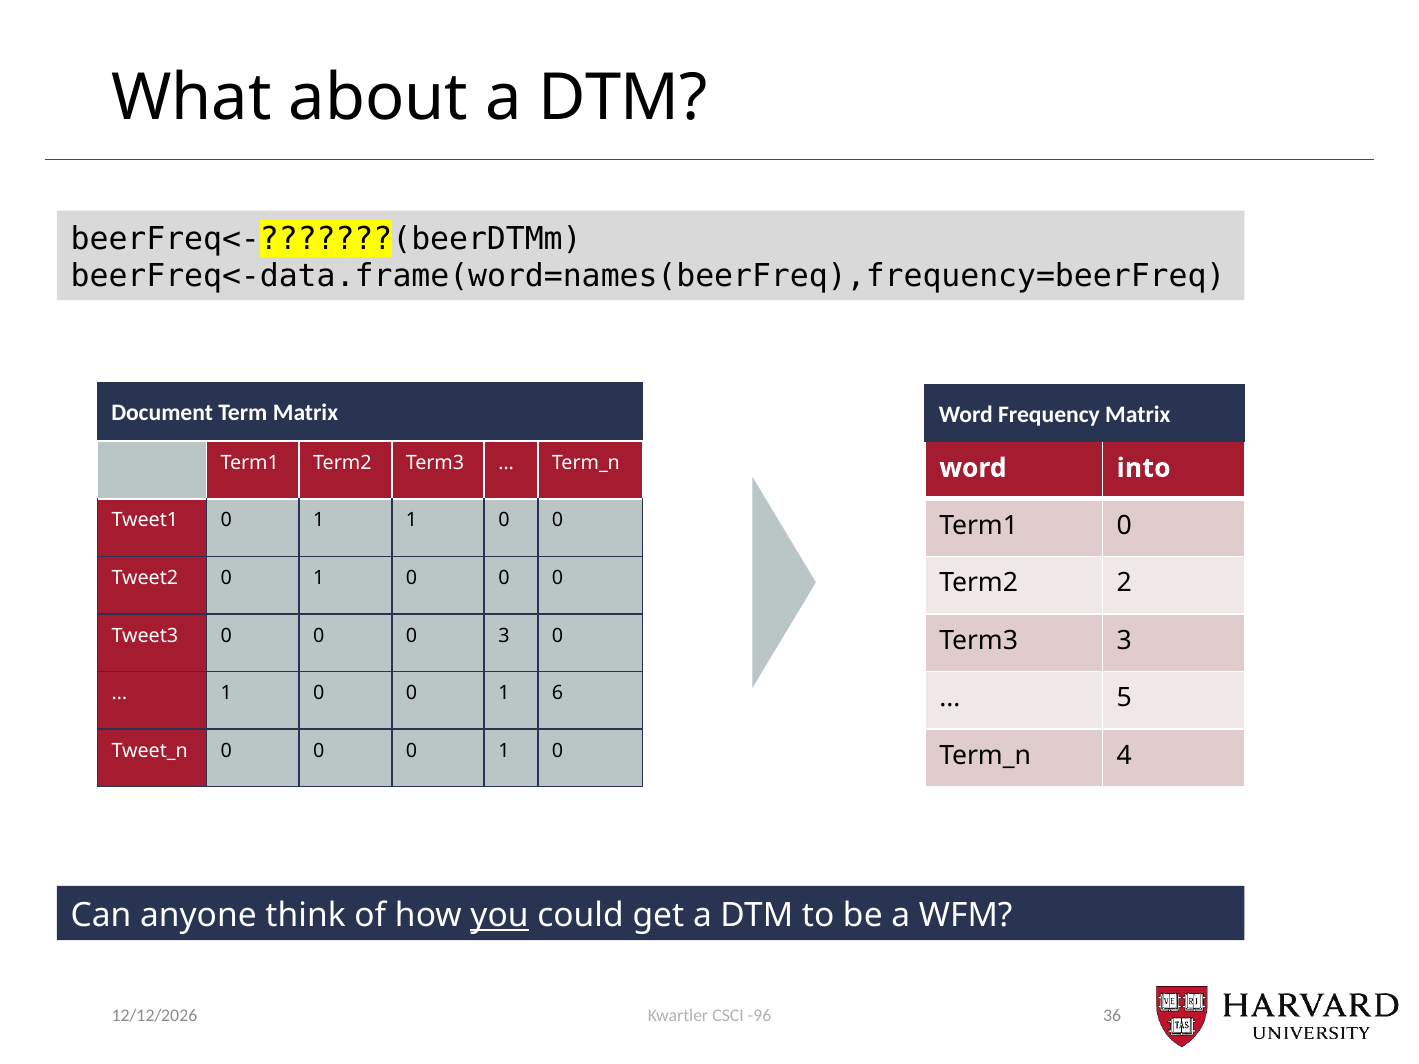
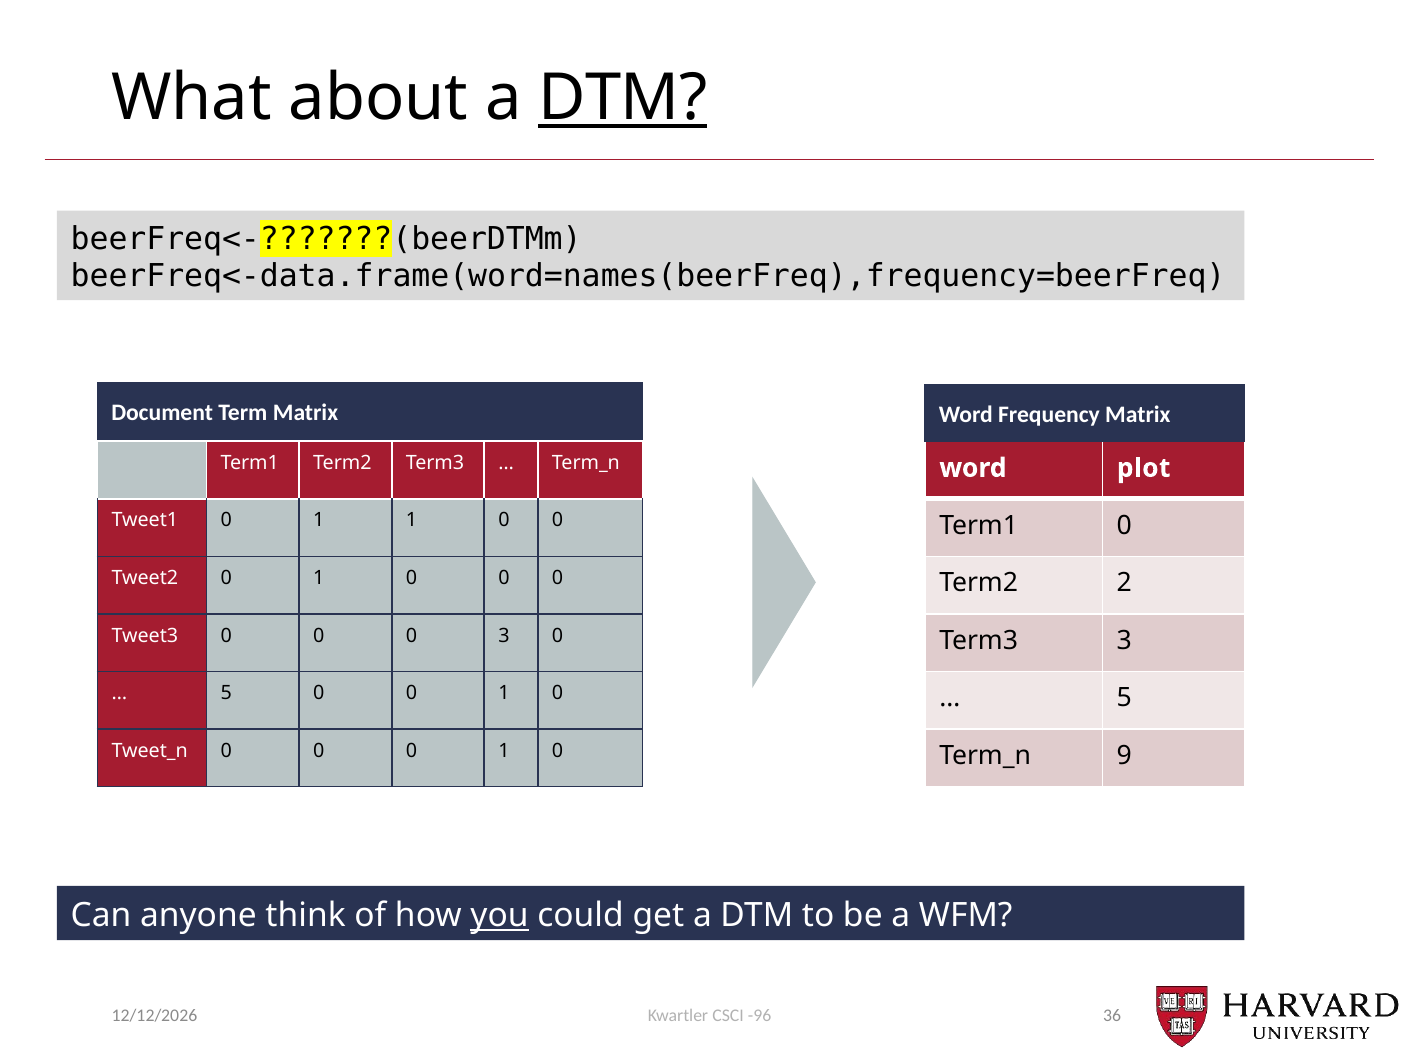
DTM at (623, 98) underline: none -> present
into: into -> plot
1 at (226, 693): 1 -> 5
6 at (558, 693): 6 -> 0
4: 4 -> 9
